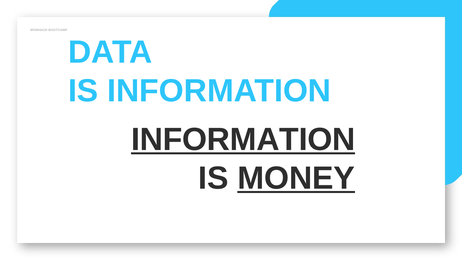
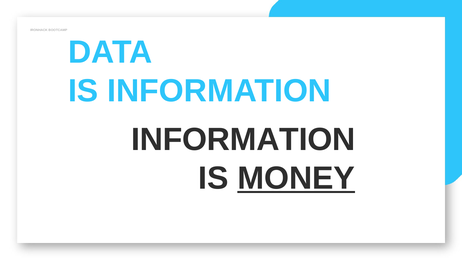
INFORMATION at (243, 140) underline: present -> none
